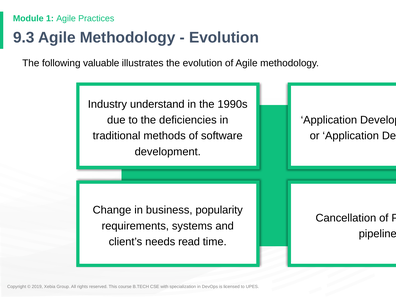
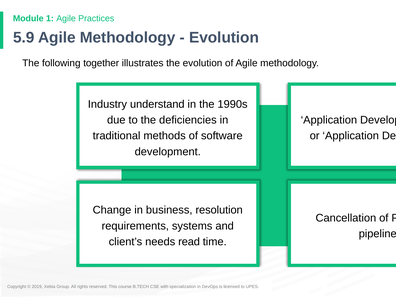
9.3: 9.3 -> 5.9
valuable: valuable -> together
popularity: popularity -> resolution
